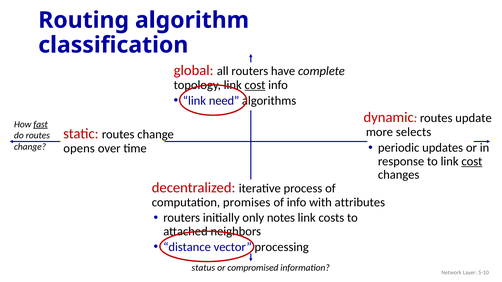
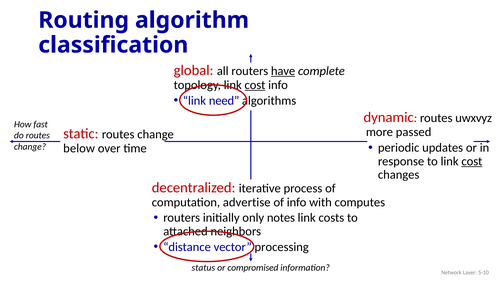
have underline: none -> present
update: update -> uwxvyz
fast underline: present -> none
selects: selects -> passed
opens: opens -> below
promises: promises -> advertise
attributes: attributes -> computes
